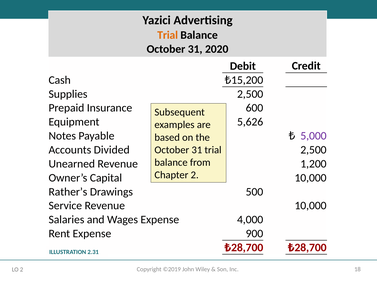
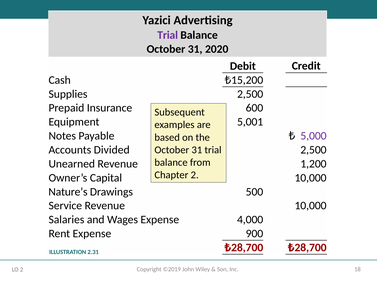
Trial at (168, 35) colour: orange -> purple
5,626: 5,626 -> 5,001
Rather’s: Rather’s -> Nature’s
